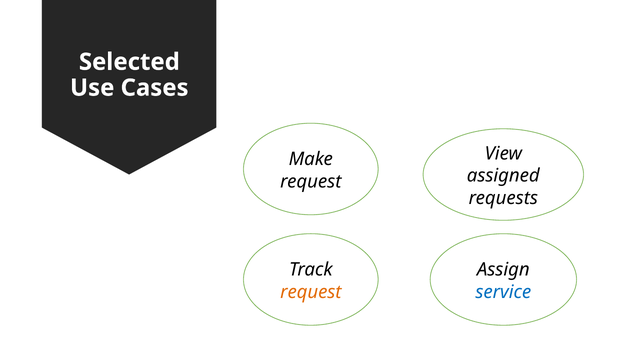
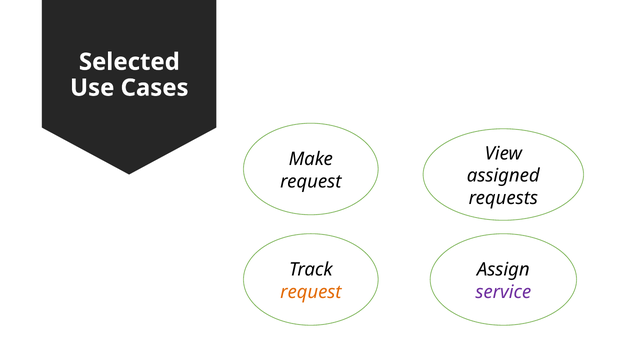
service colour: blue -> purple
